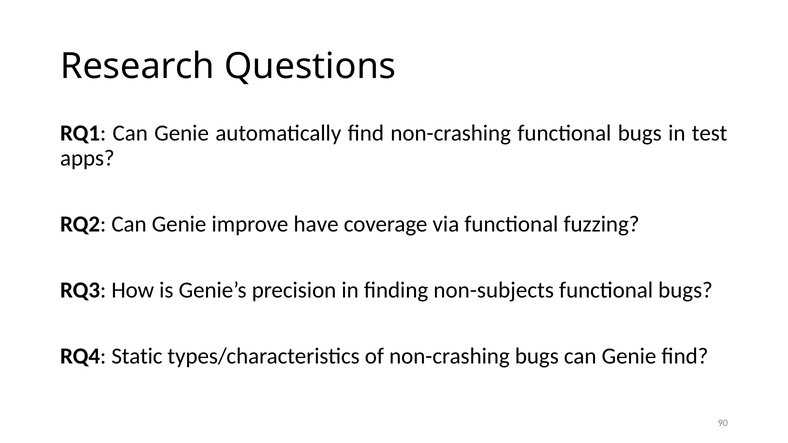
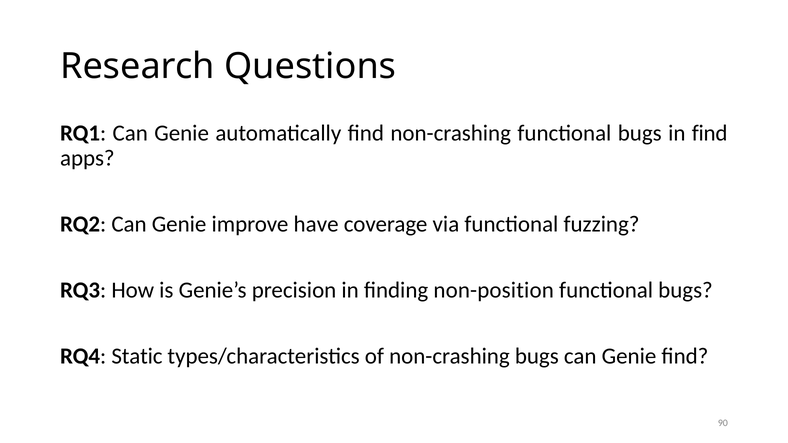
in test: test -> find
non-subjects: non-subjects -> non-position
